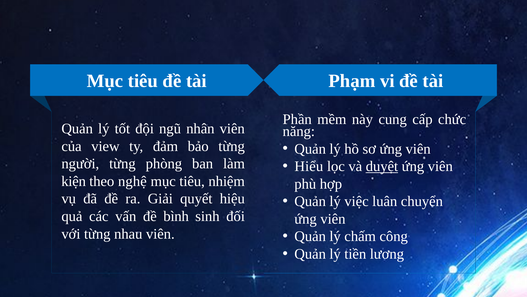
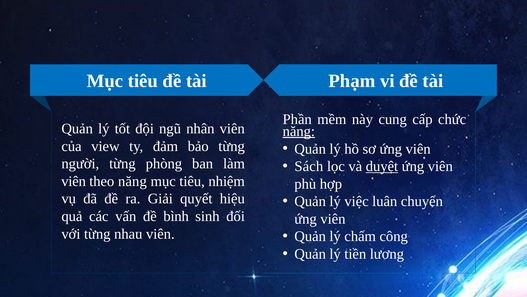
năng at (299, 131) underline: none -> present
Hiểu: Hiểu -> Sách
kiện at (74, 181): kiện -> viên
theo nghệ: nghệ -> năng
